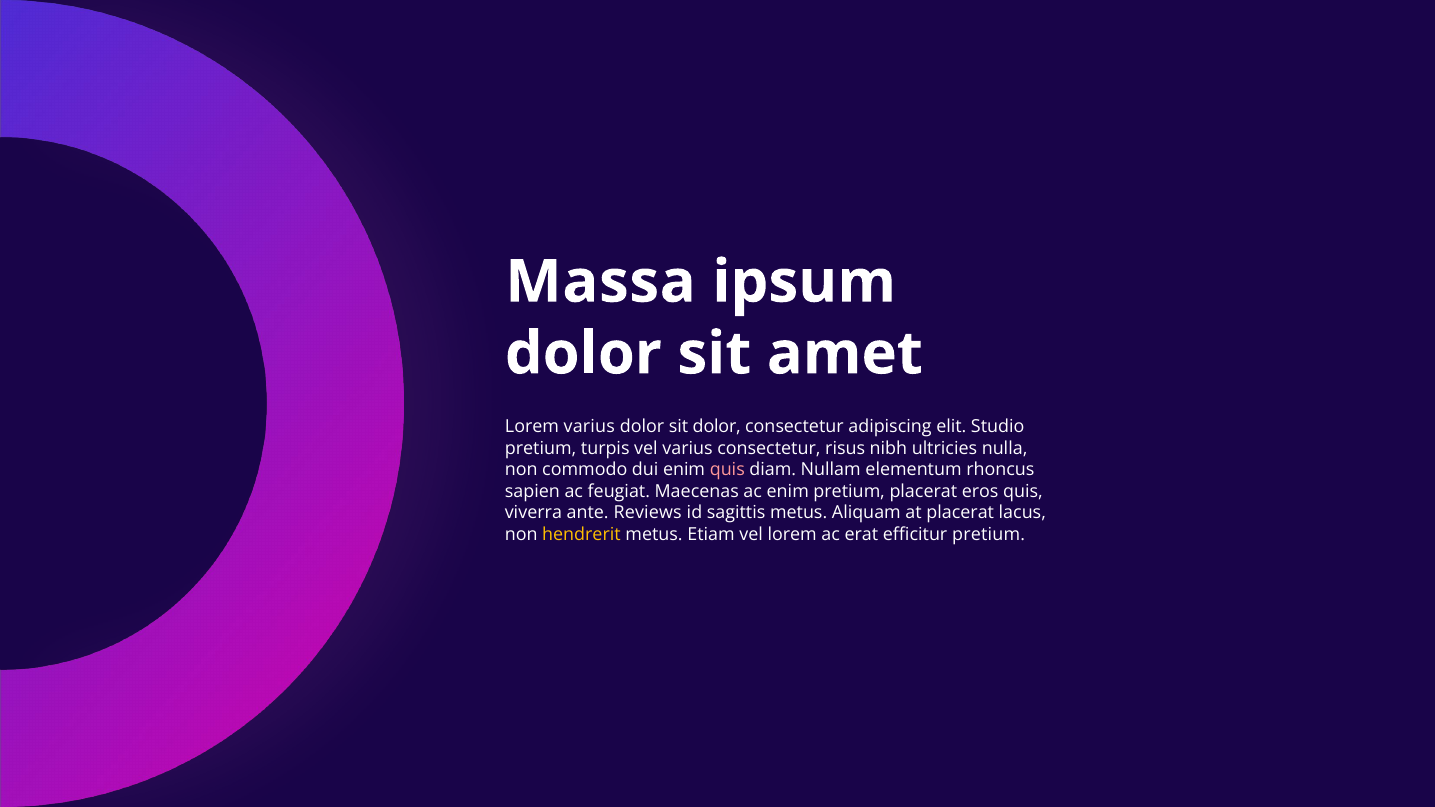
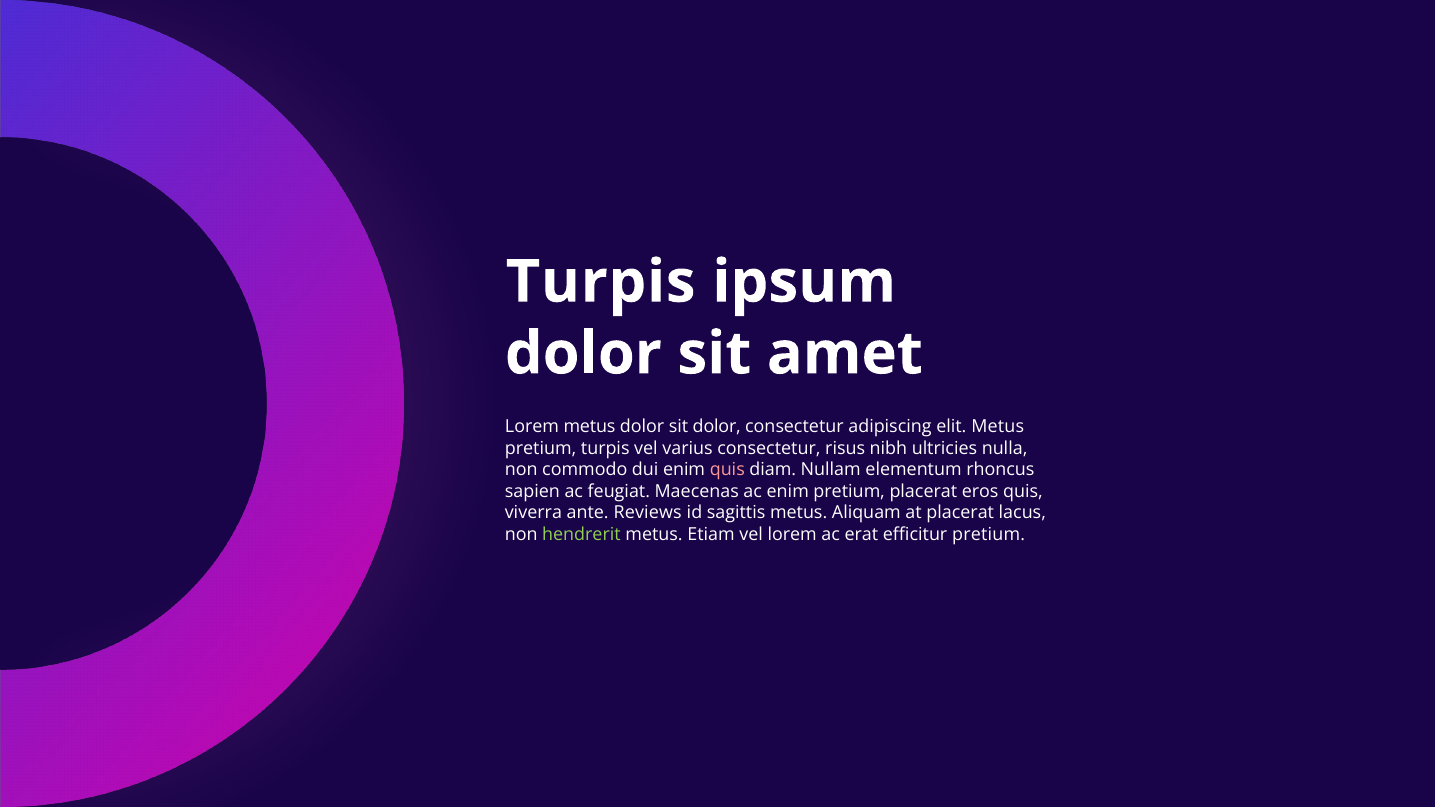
Massa at (601, 282): Massa -> Turpis
Lorem varius: varius -> metus
elit Studio: Studio -> Metus
hendrerit colour: yellow -> light green
